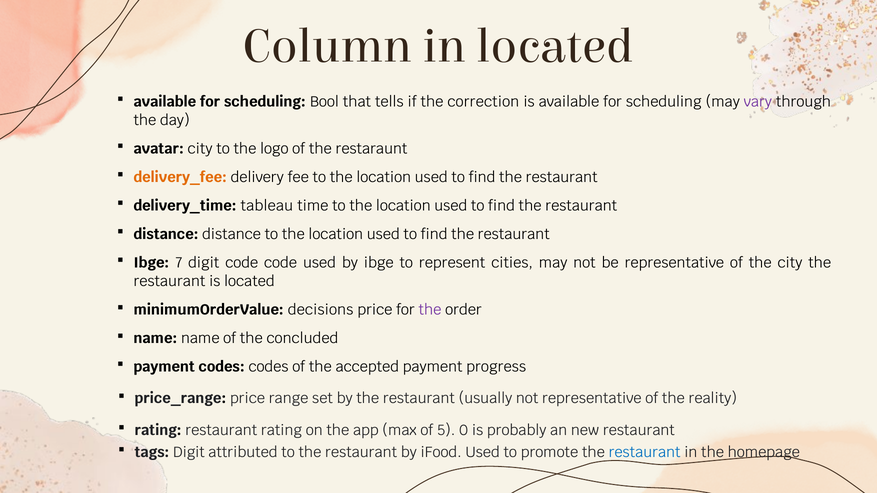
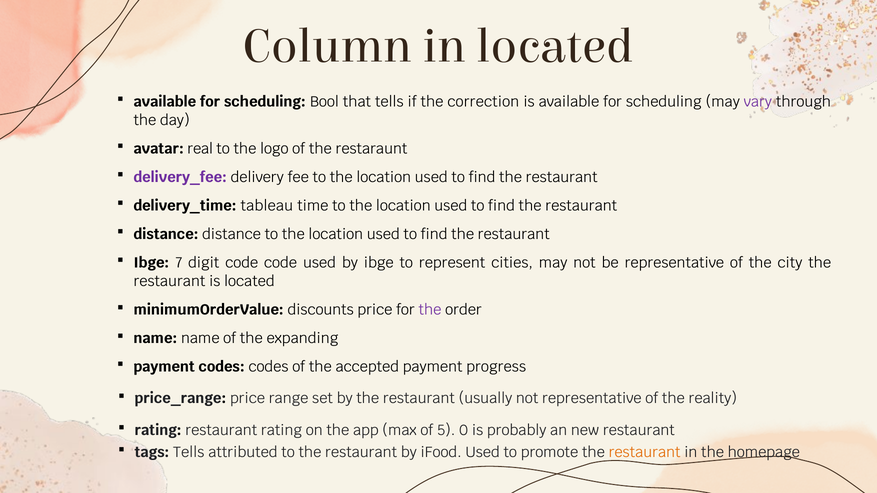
avatar city: city -> real
delivery_fee colour: orange -> purple
decisions: decisions -> discounts
concluded: concluded -> expanding
tags Digit: Digit -> Tells
restaurant at (645, 452) colour: blue -> orange
